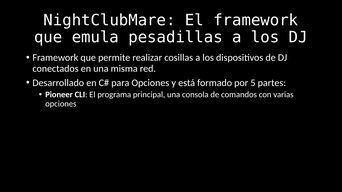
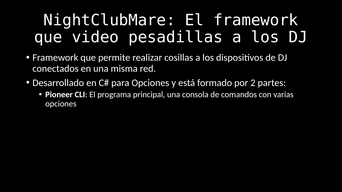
emula: emula -> video
5: 5 -> 2
